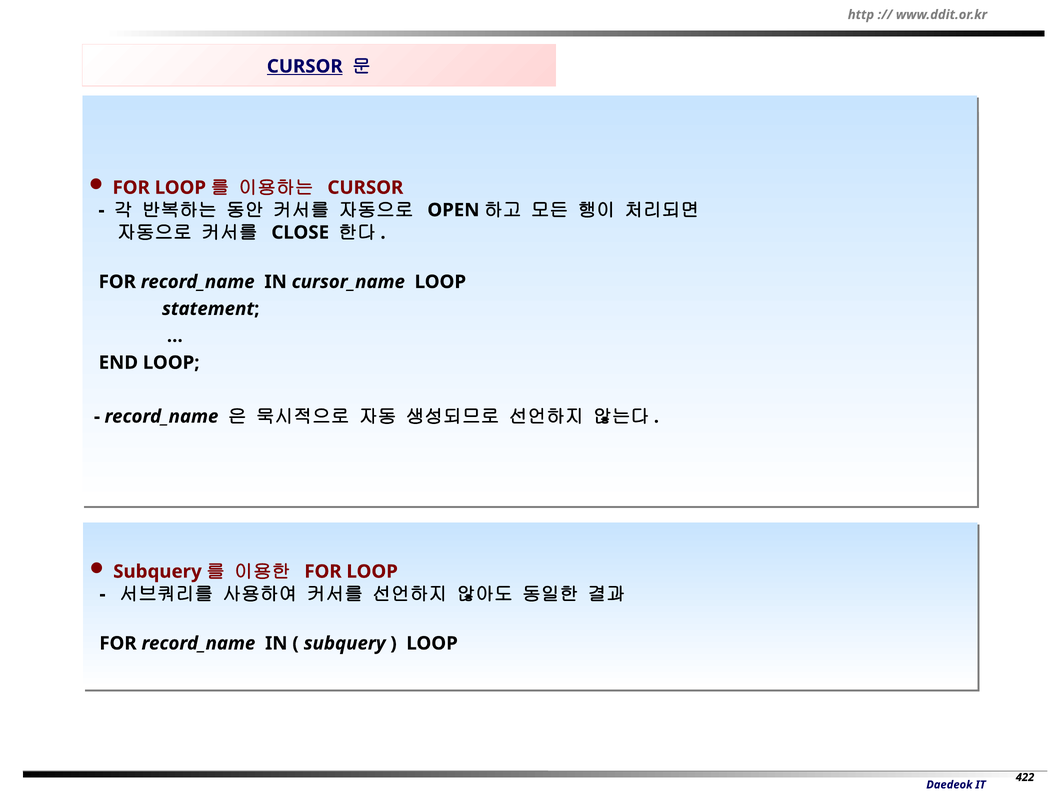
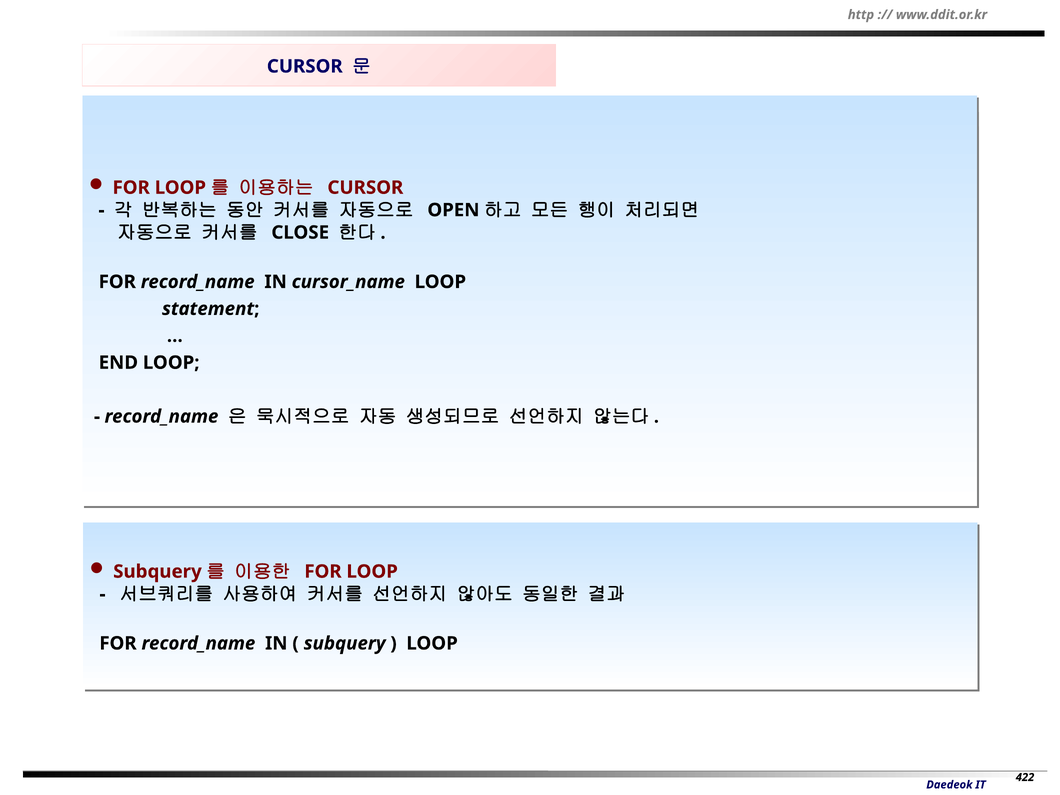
CURSOR at (305, 66) underline: present -> none
